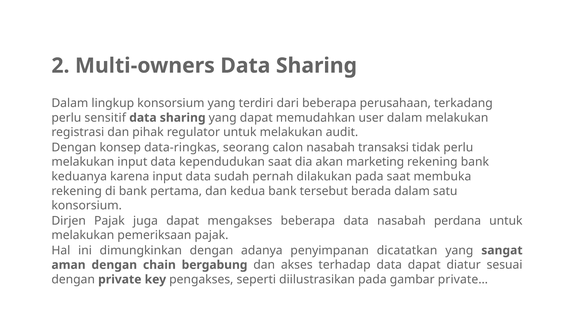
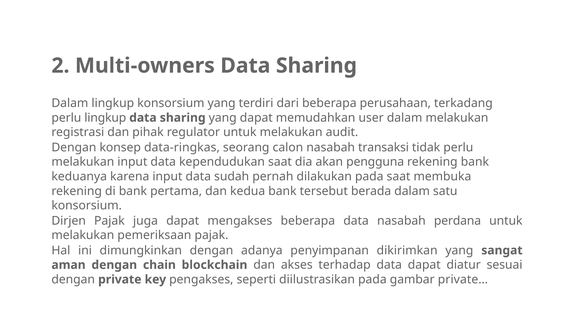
perlu sensitif: sensitif -> lingkup
marketing: marketing -> pengguna
dicatatkan: dicatatkan -> dikirimkan
bergabung: bergabung -> blockchain
